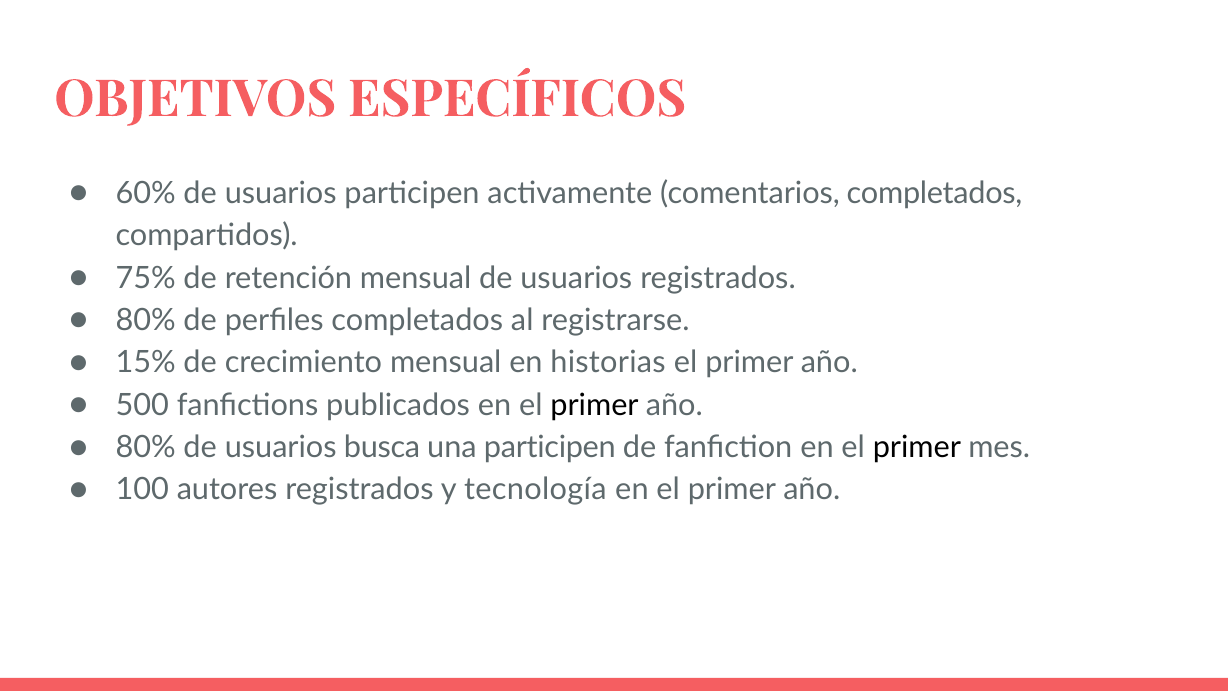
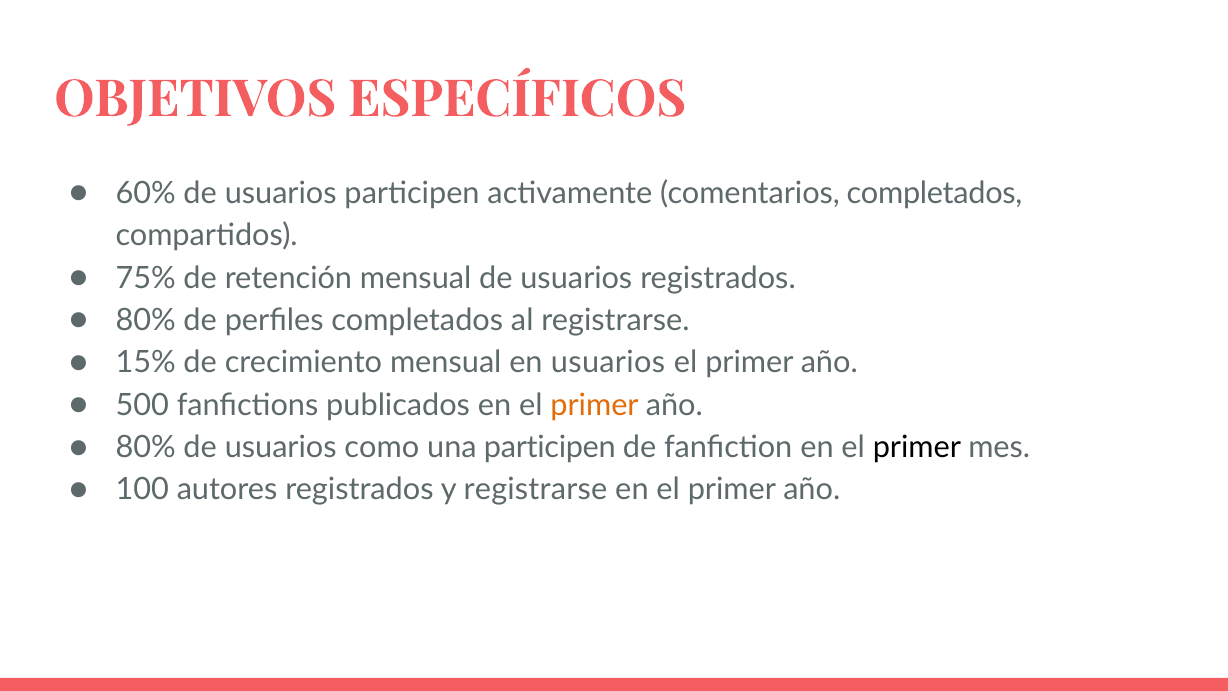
en historias: historias -> usuarios
primer at (595, 405) colour: black -> orange
busca: busca -> como
y tecnología: tecnología -> registrarse
